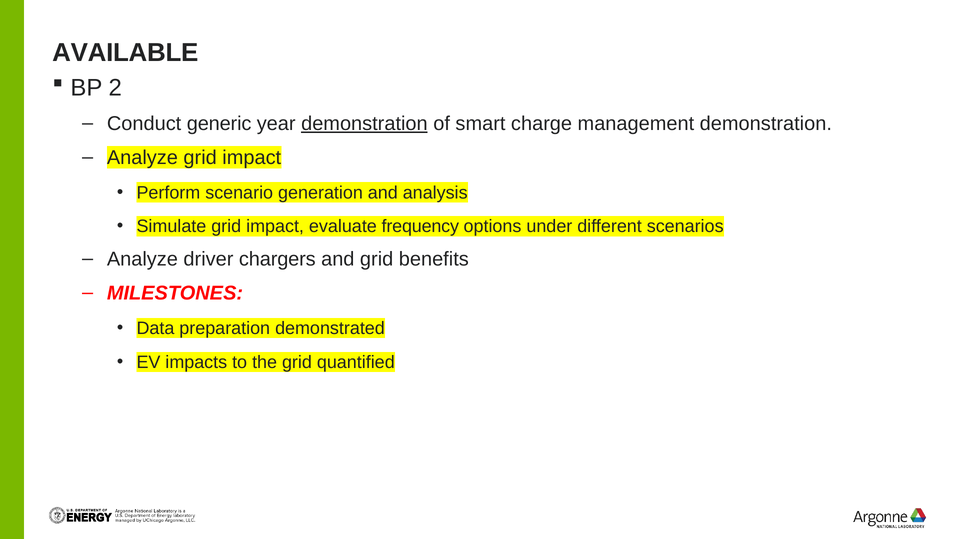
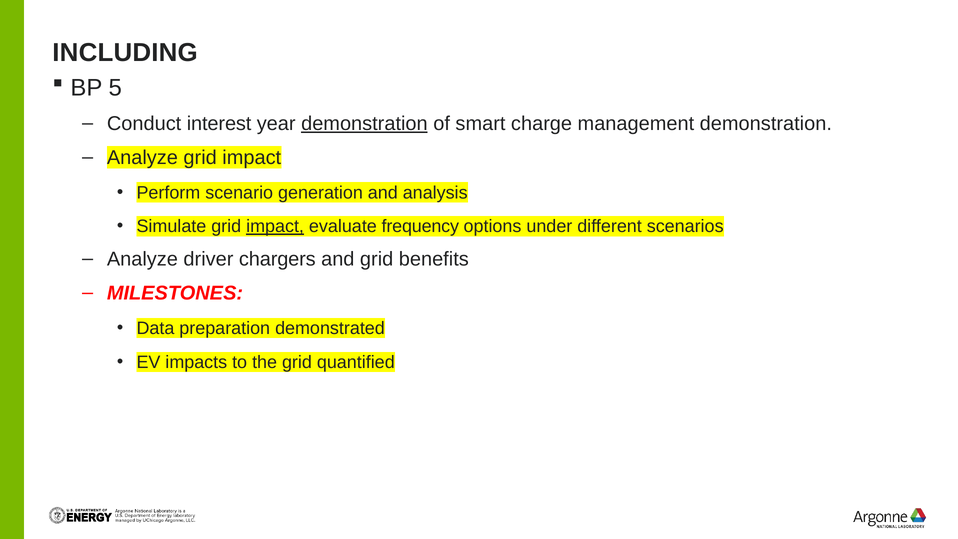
AVAILABLE: AVAILABLE -> INCLUDING
2: 2 -> 5
generic: generic -> interest
impact at (275, 226) underline: none -> present
